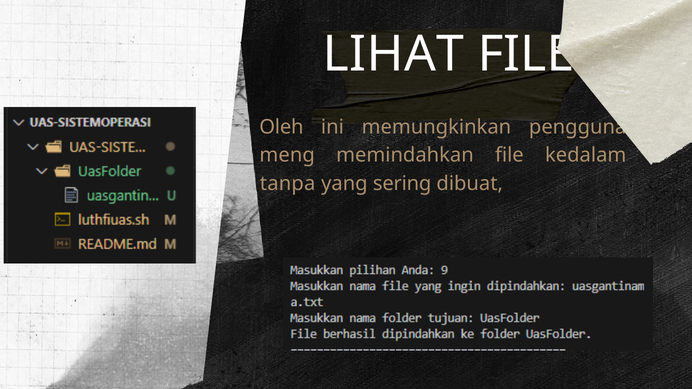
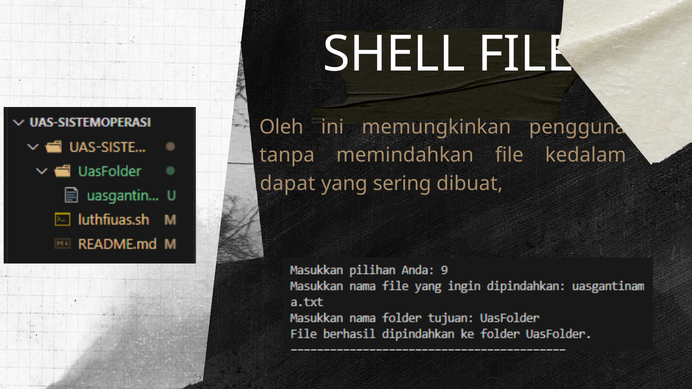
LIHAT: LIHAT -> SHELL
meng: meng -> tanpa
tanpa: tanpa -> dapat
